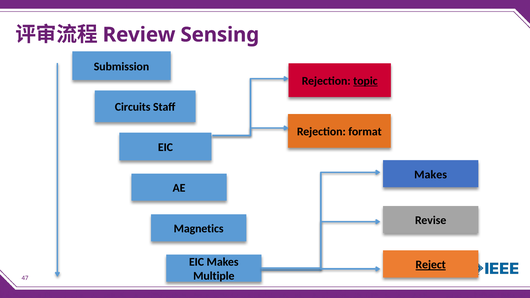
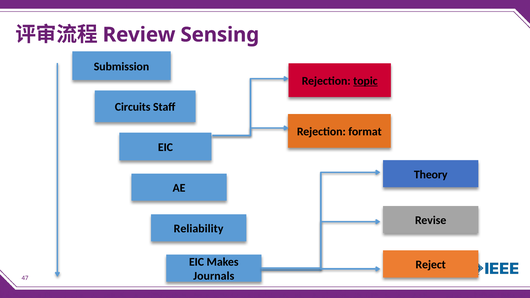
Makes at (431, 175): Makes -> Theory
Magnetics: Magnetics -> Reliability
Reject underline: present -> none
Multiple: Multiple -> Journals
